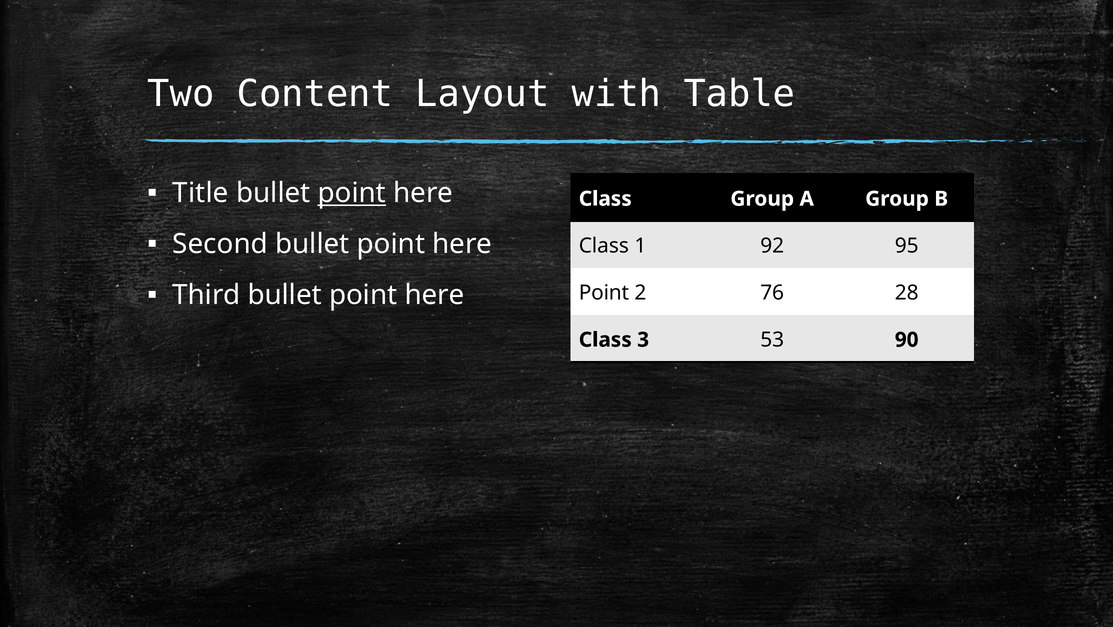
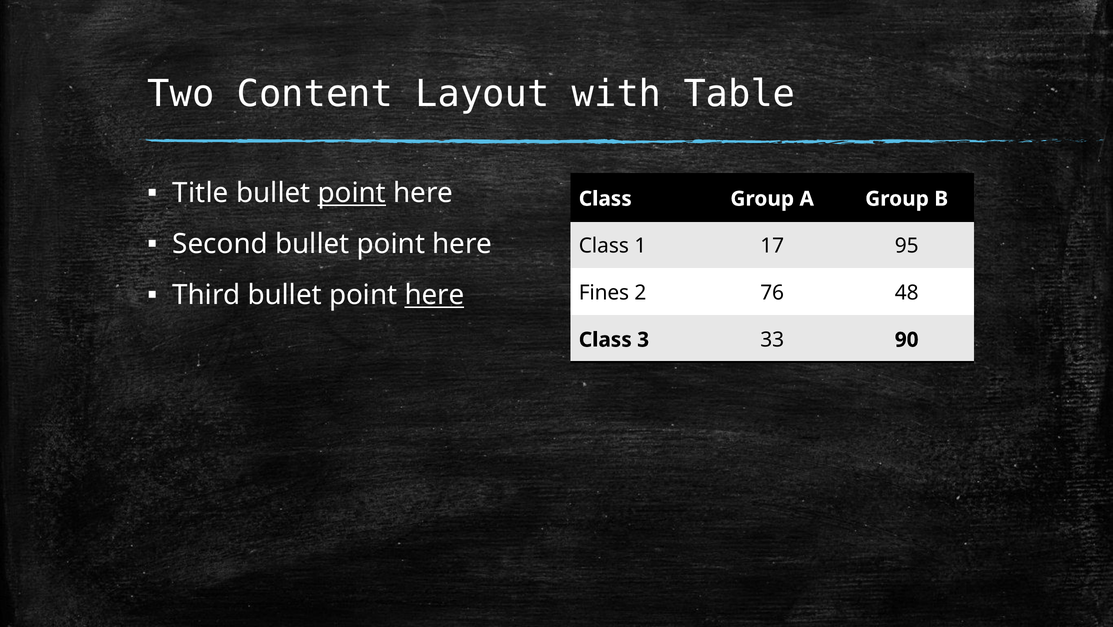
92: 92 -> 17
here at (435, 295) underline: none -> present
Point at (604, 292): Point -> Fines
28: 28 -> 48
53: 53 -> 33
